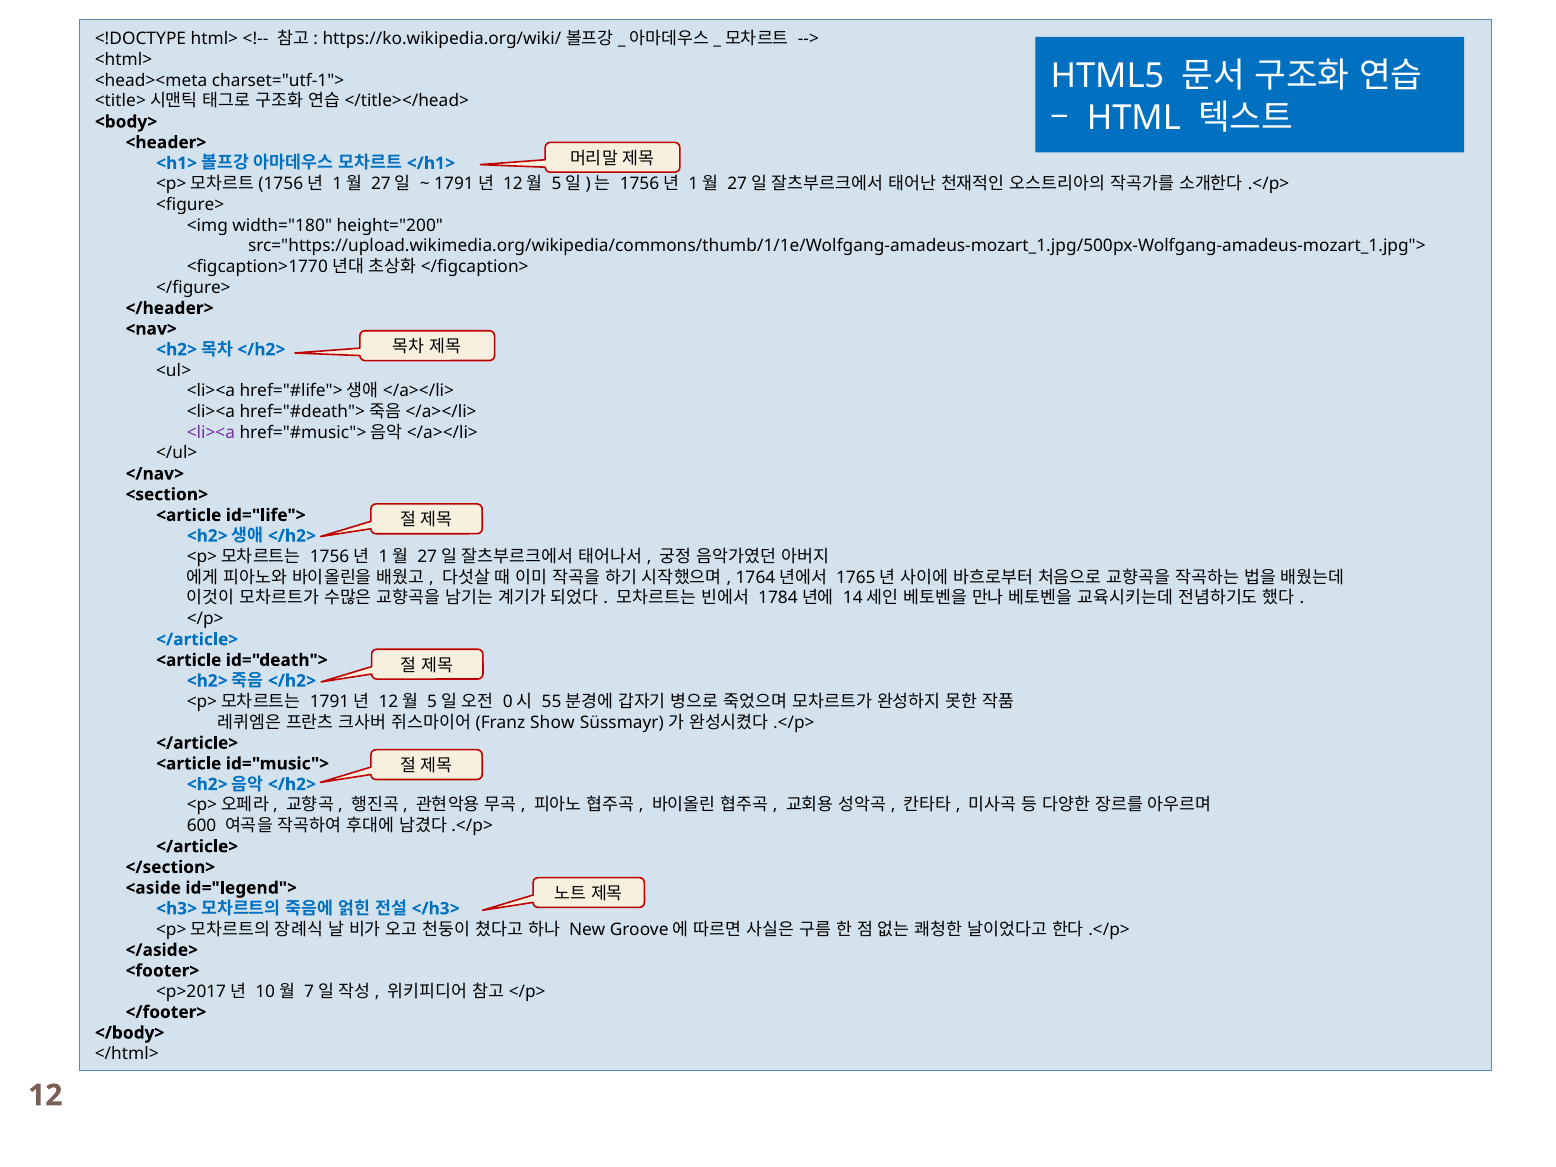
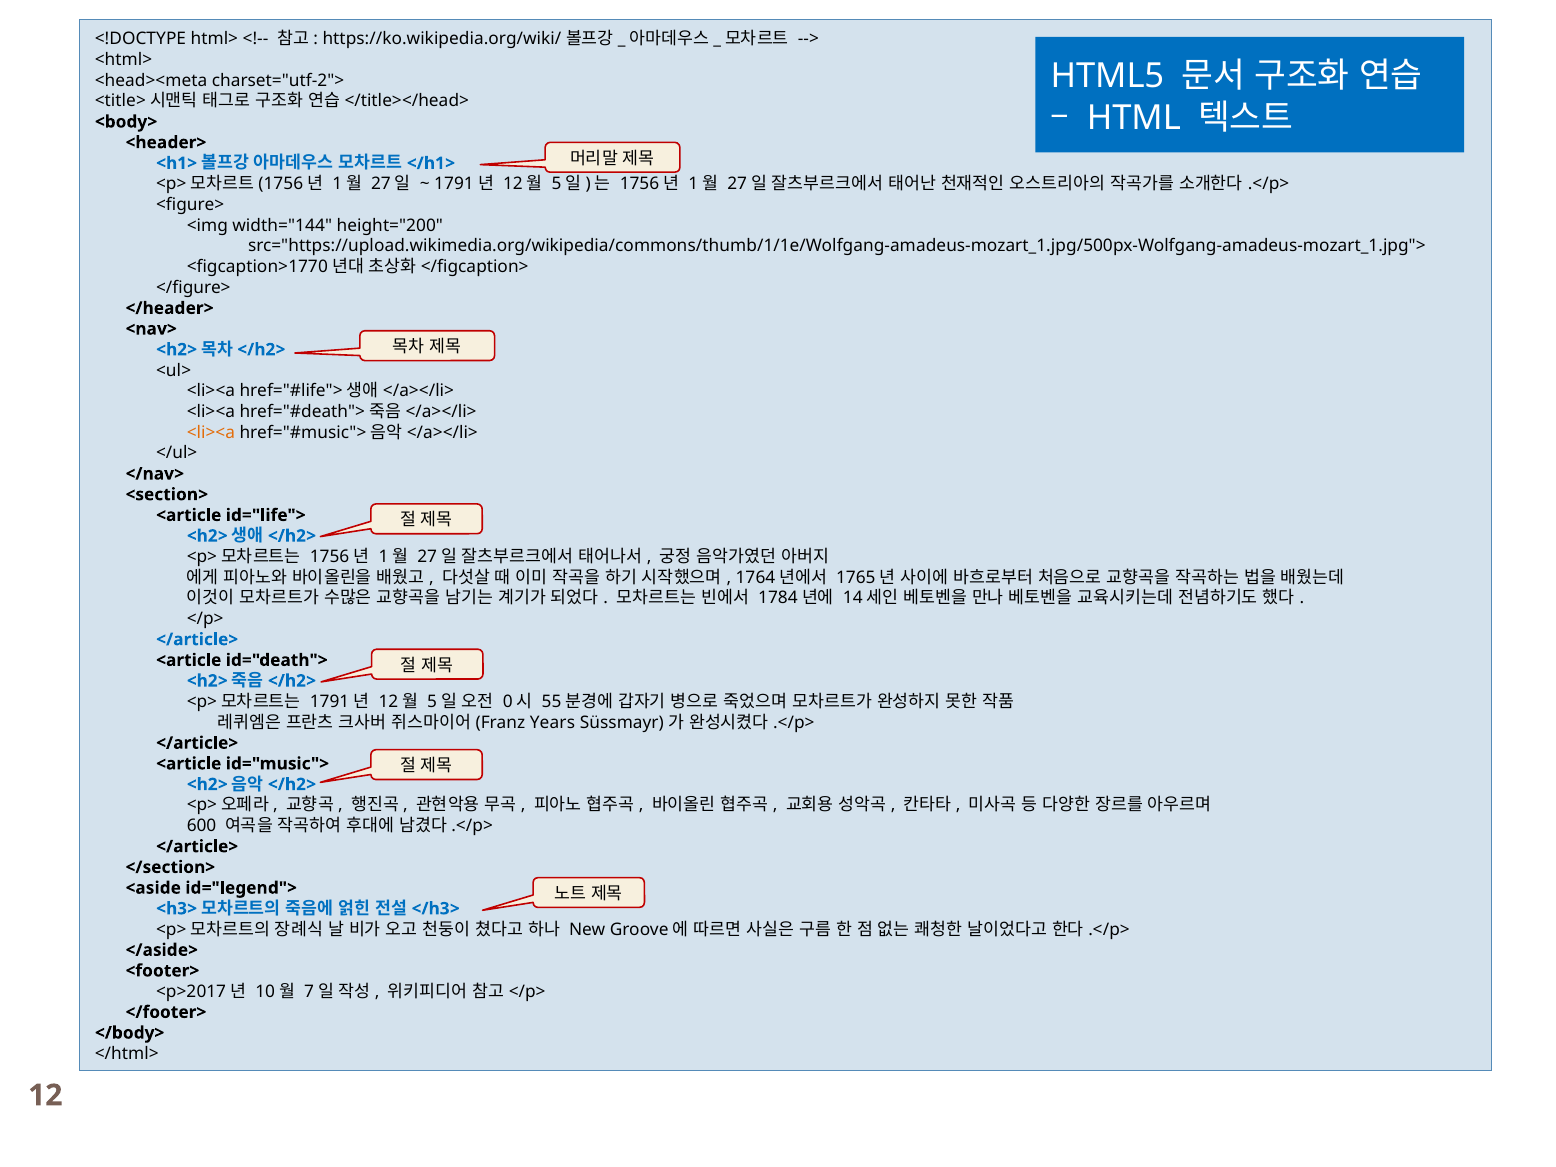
charset="utf-1">: charset="utf-1"> -> charset="utf-2">
width="180: width="180 -> width="144
<li><a at (211, 432) colour: purple -> orange
Show: Show -> Years
